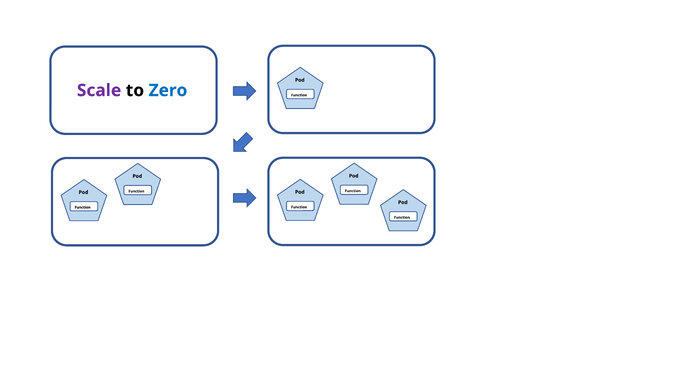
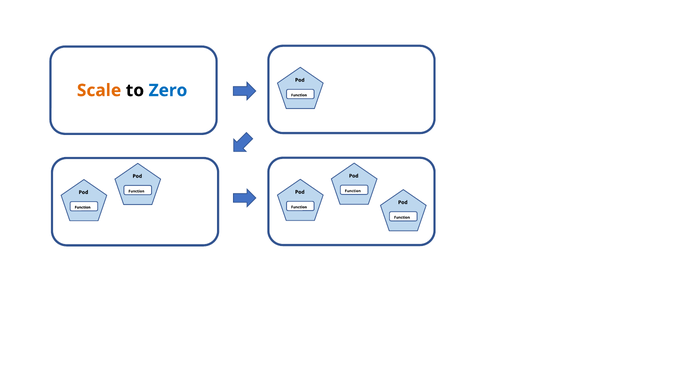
Scale colour: purple -> orange
